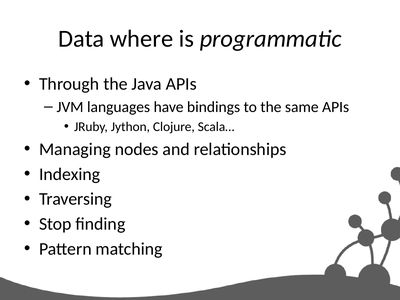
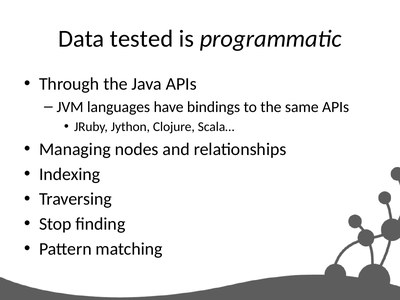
where: where -> tested
